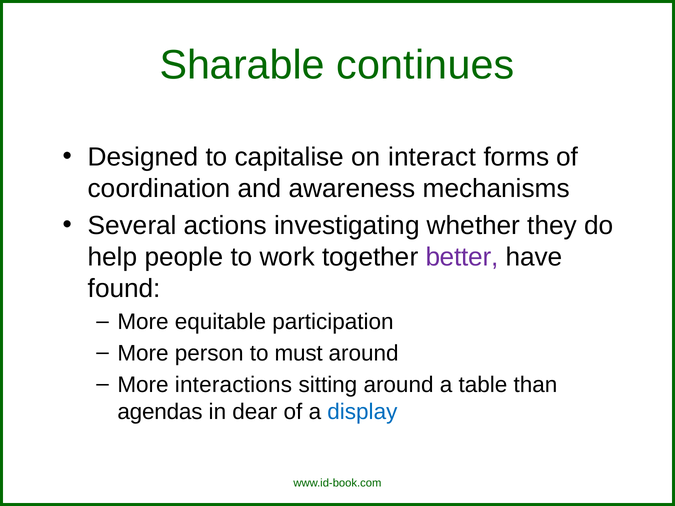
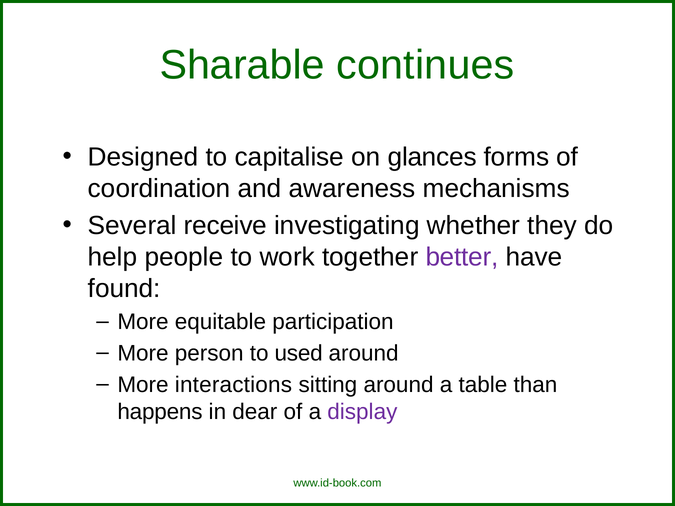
interact: interact -> glances
actions: actions -> receive
must: must -> used
agendas: agendas -> happens
display colour: blue -> purple
